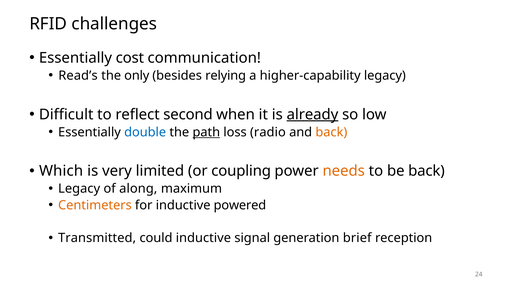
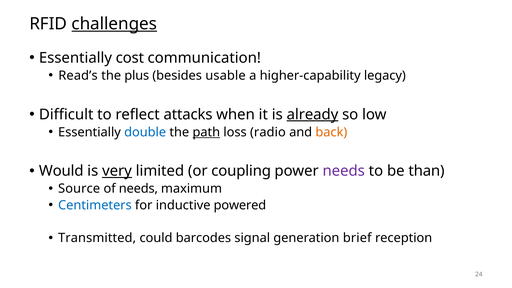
challenges underline: none -> present
only: only -> plus
relying: relying -> usable
second: second -> attacks
Which: Which -> Would
very underline: none -> present
needs at (344, 171) colour: orange -> purple
be back: back -> than
Legacy at (79, 189): Legacy -> Source
of along: along -> needs
Centimeters colour: orange -> blue
could inductive: inductive -> barcodes
